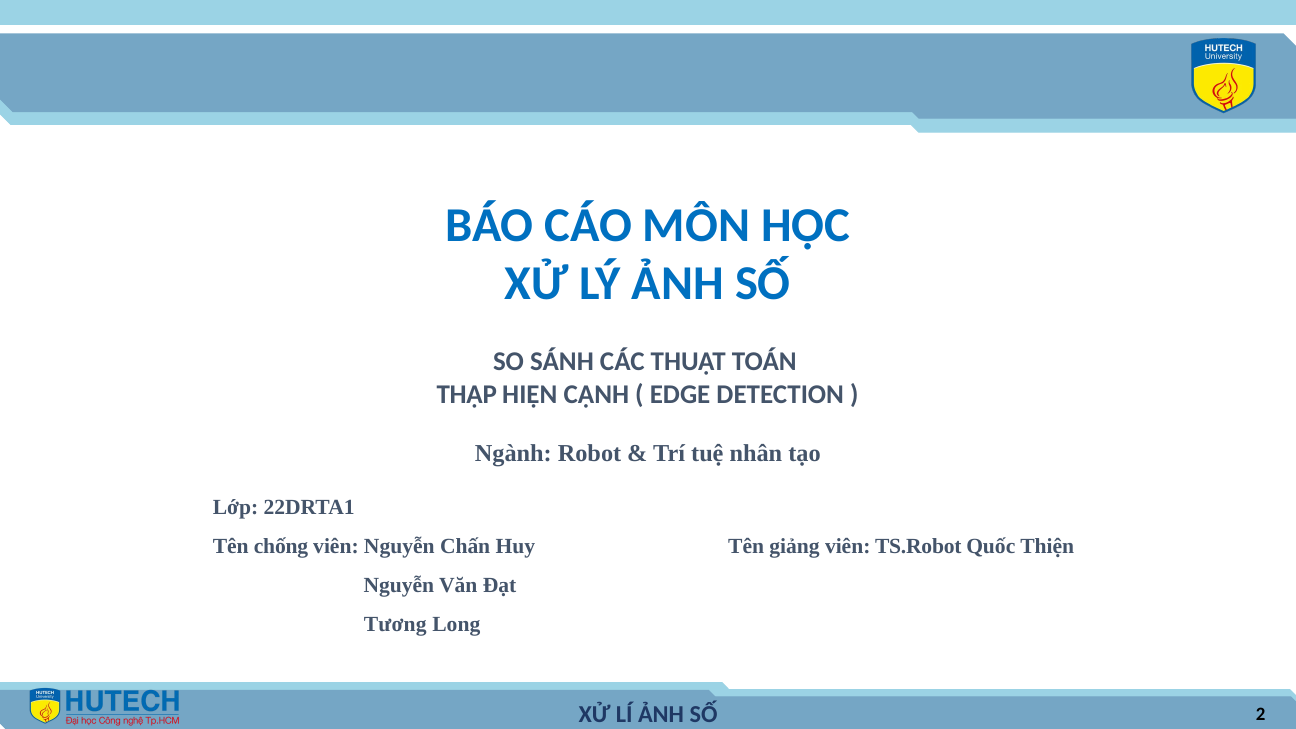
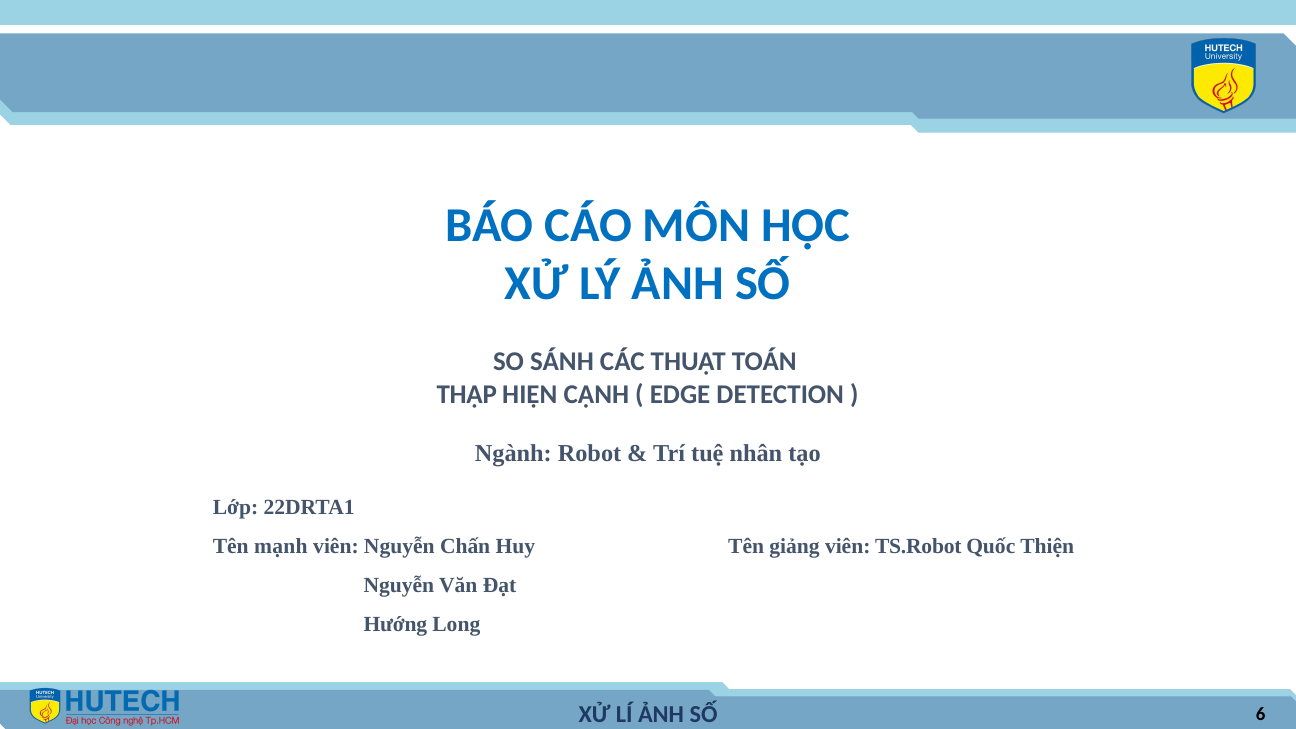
chống: chống -> mạnh
Tương: Tương -> Hướng
2: 2 -> 6
